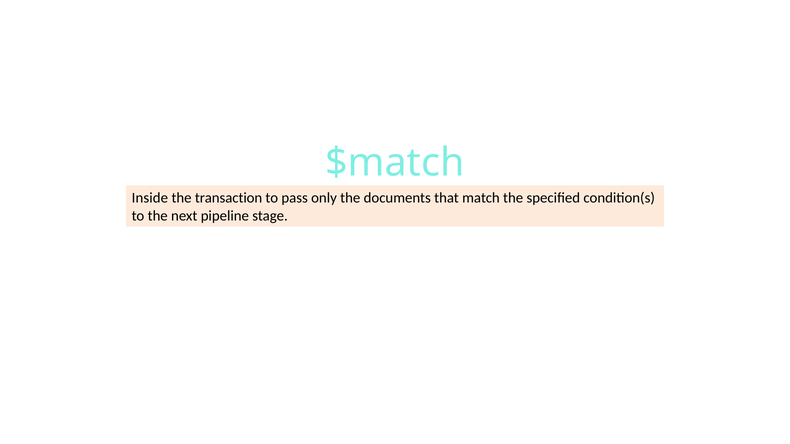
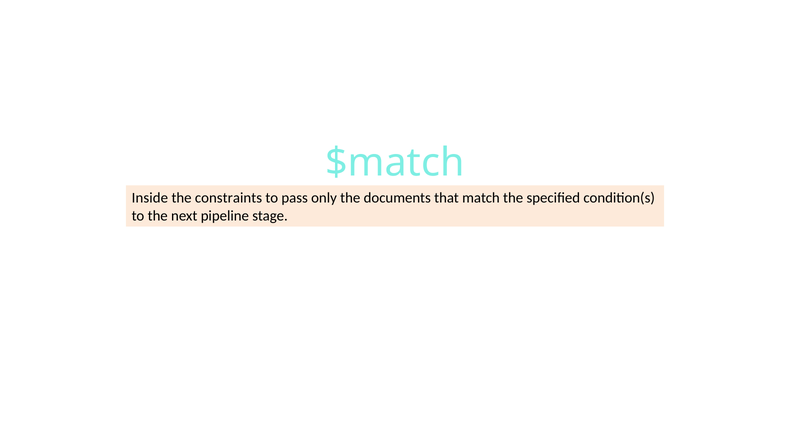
transaction: transaction -> constraints
